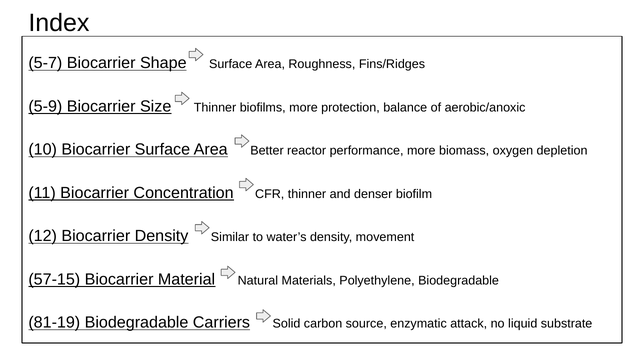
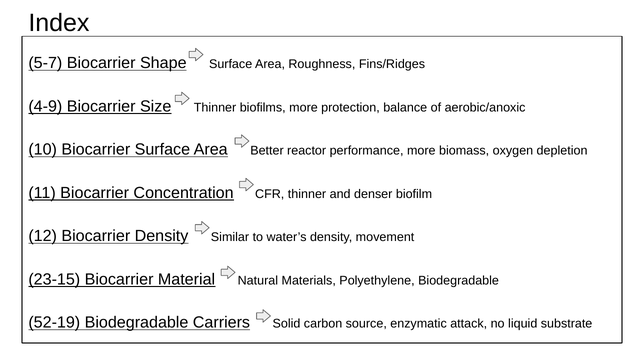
5-9: 5-9 -> 4-9
57-15: 57-15 -> 23-15
81-19: 81-19 -> 52-19
